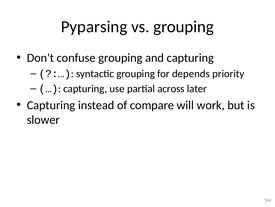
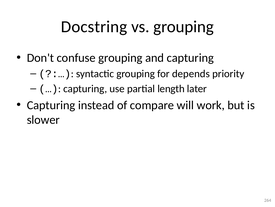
Pyparsing: Pyparsing -> Docstring
across: across -> length
